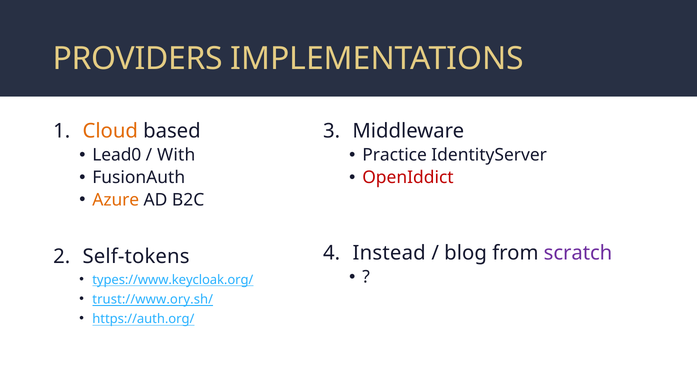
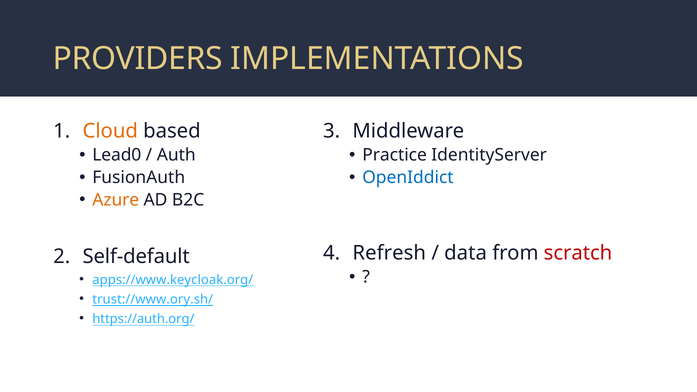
With: With -> Auth
OpenIddict colour: red -> blue
Instead: Instead -> Refresh
blog: blog -> data
scratch colour: purple -> red
Self-tokens: Self-tokens -> Self-default
types://www.keycloak.org/: types://www.keycloak.org/ -> apps://www.keycloak.org/
